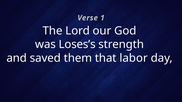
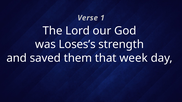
labor: labor -> week
